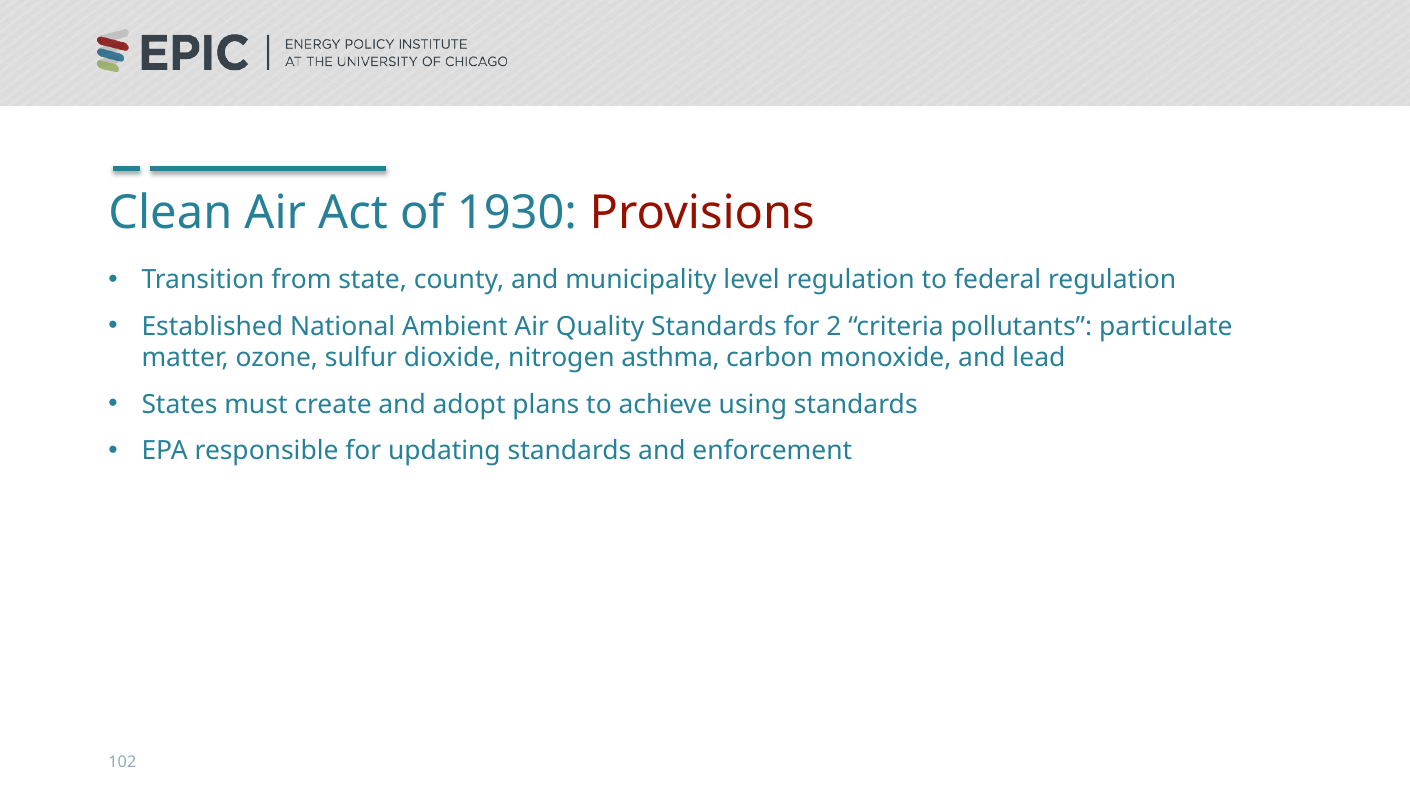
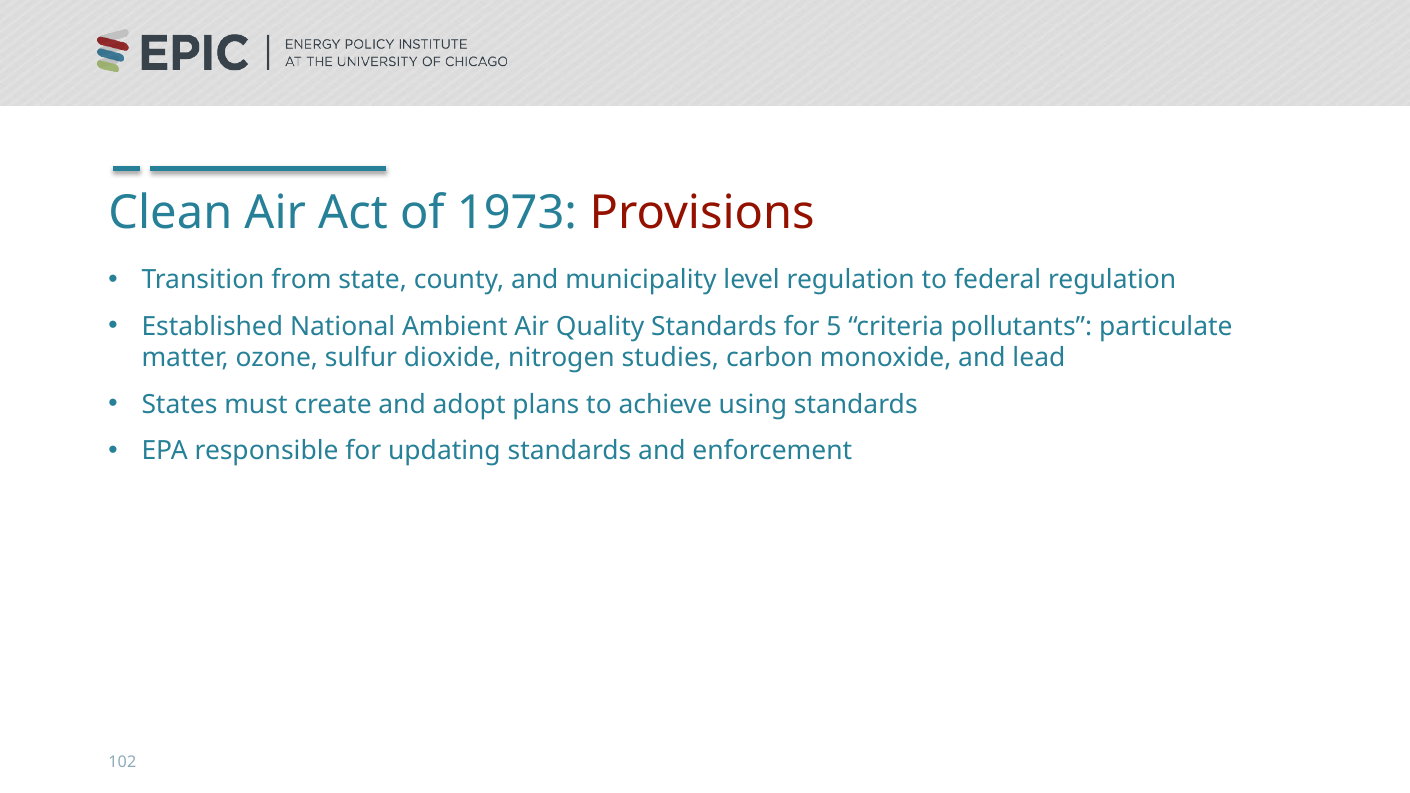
1930: 1930 -> 1973
2: 2 -> 5
asthma: asthma -> studies
